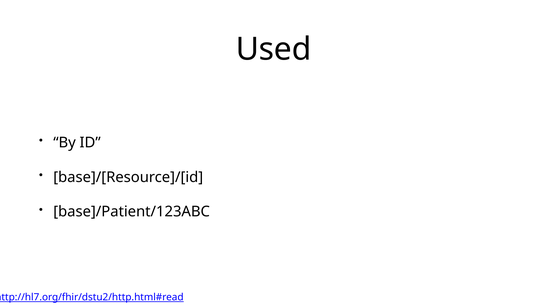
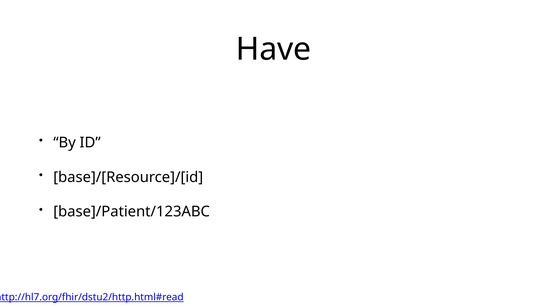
Used: Used -> Have
